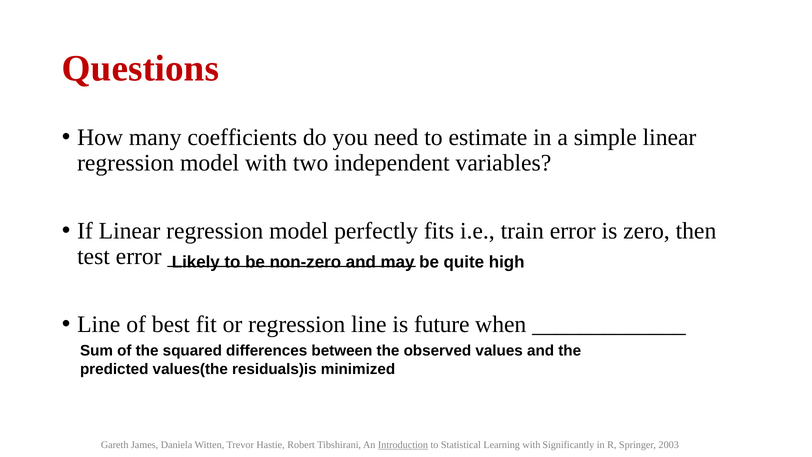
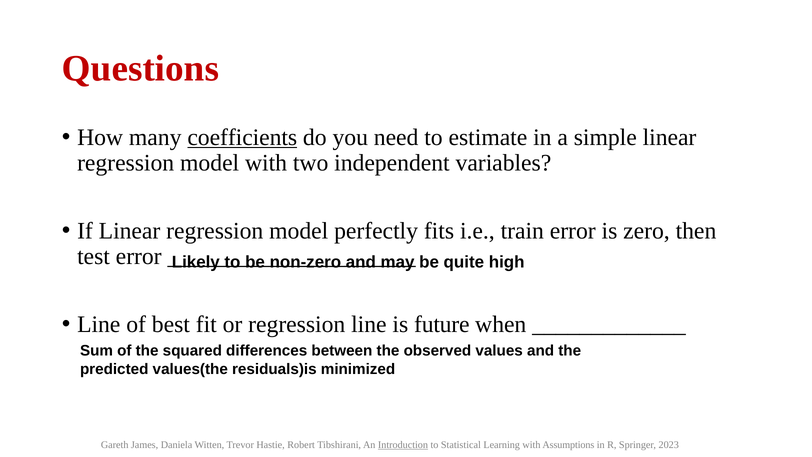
coefficients underline: none -> present
Significantly: Significantly -> Assumptions
2003: 2003 -> 2023
